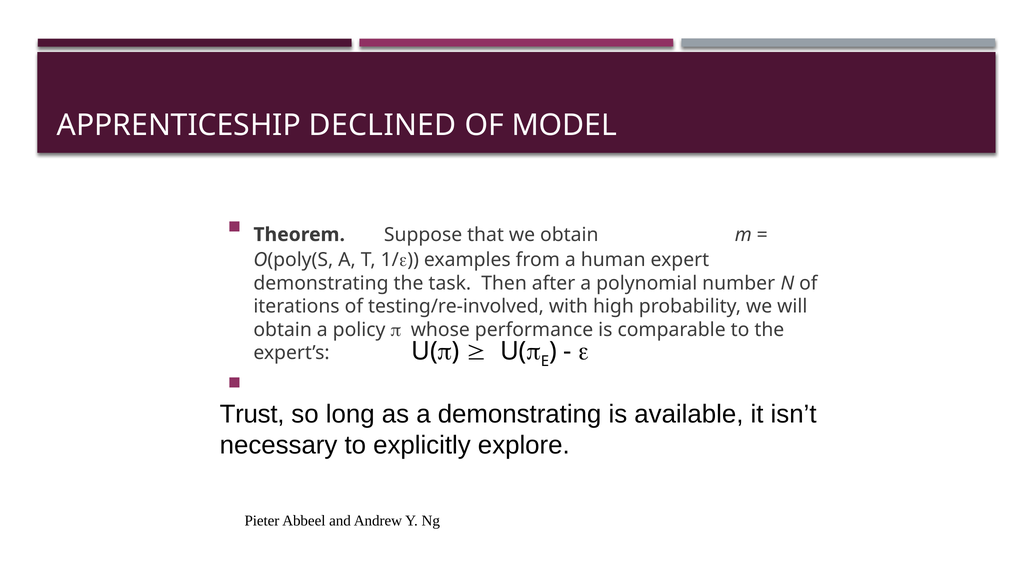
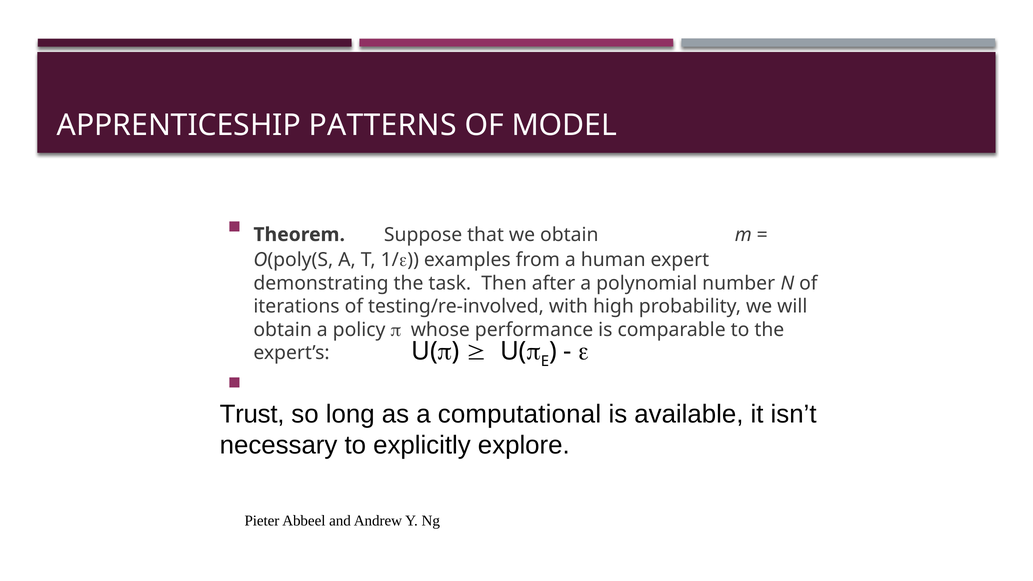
DECLINED: DECLINED -> PATTERNS
a demonstrating: demonstrating -> computational
